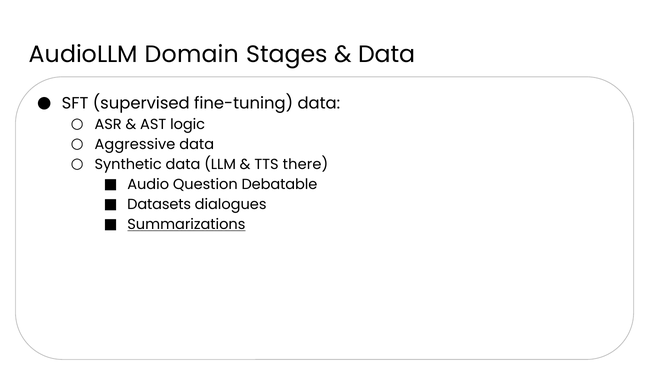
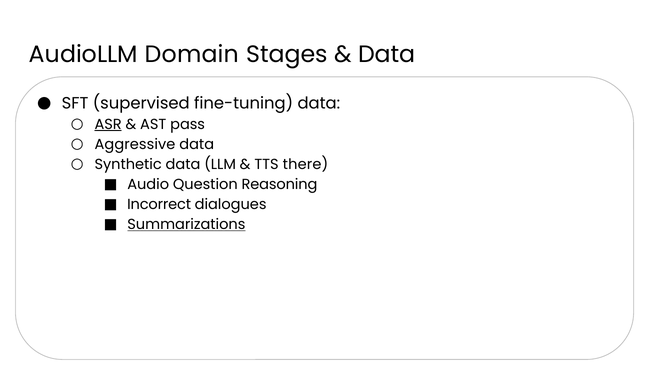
ASR underline: none -> present
logic: logic -> pass
Debatable: Debatable -> Reasoning
Datasets: Datasets -> Incorrect
